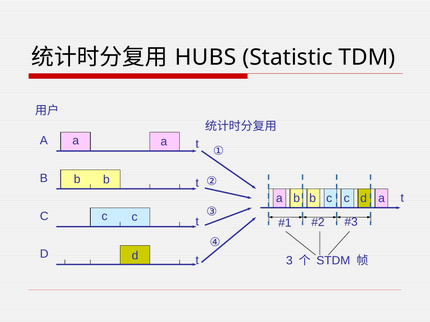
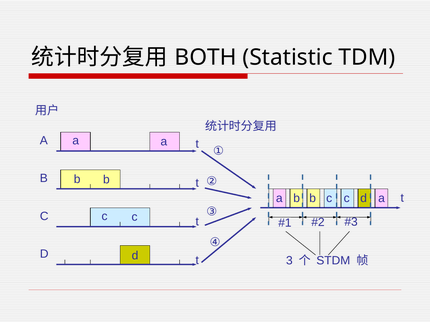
HUBS: HUBS -> BOTH
